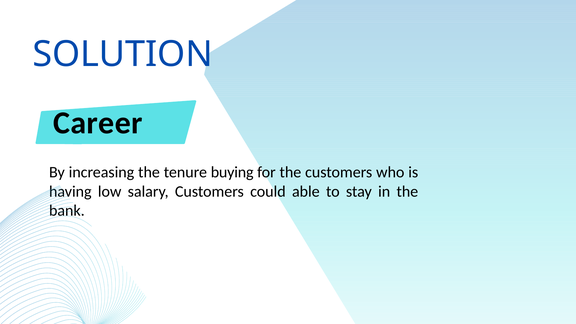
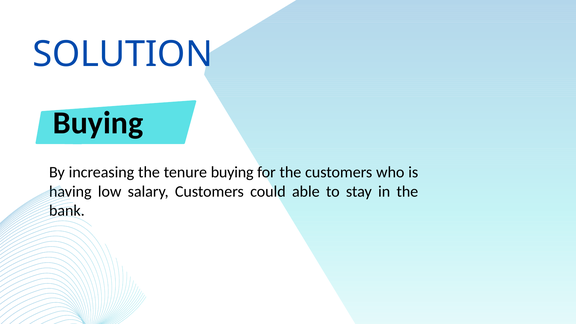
Career at (98, 123): Career -> Buying
